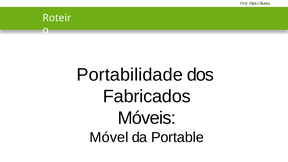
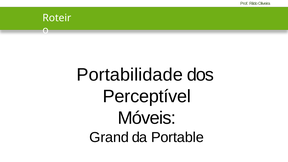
Fabricados: Fabricados -> Perceptível
Móvel: Móvel -> Grand
